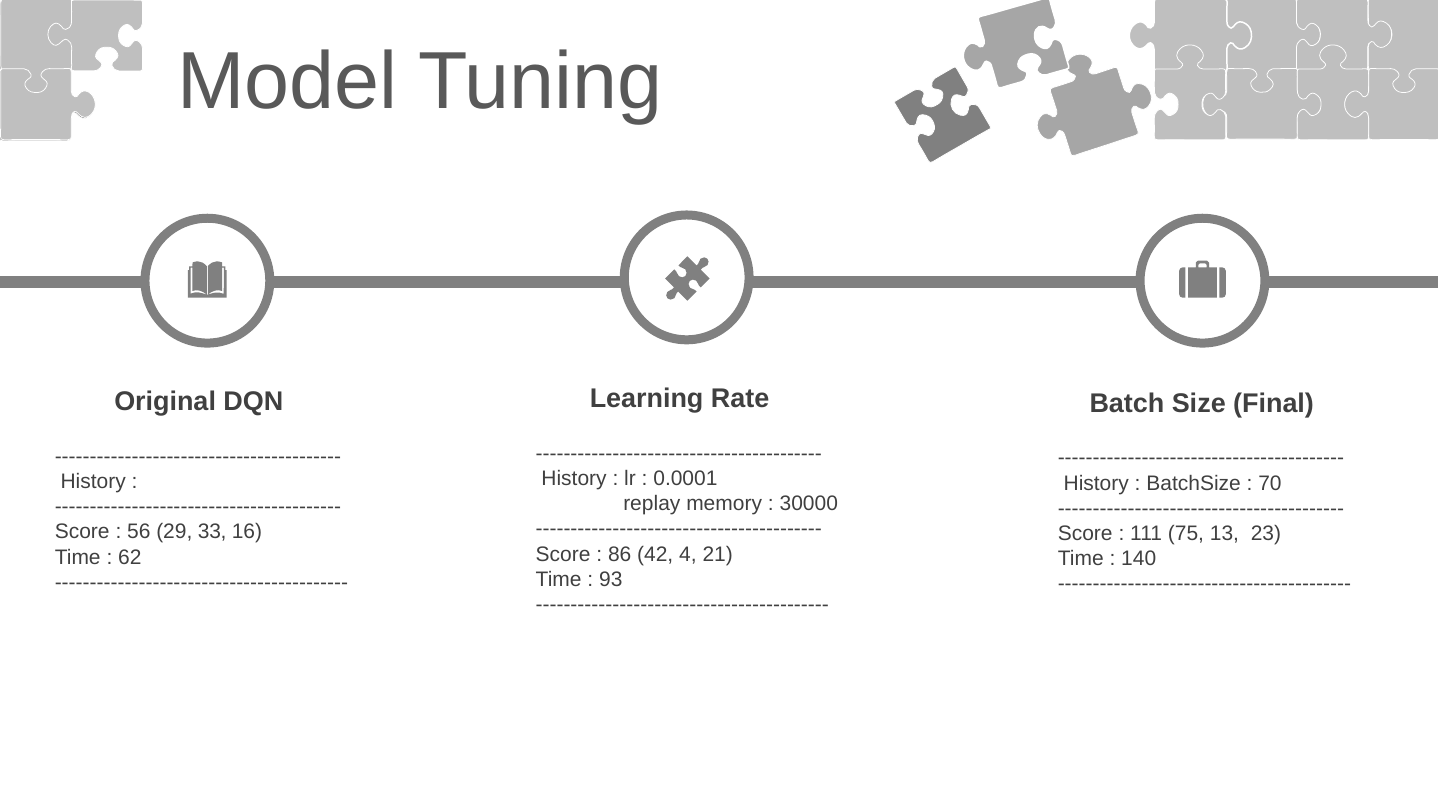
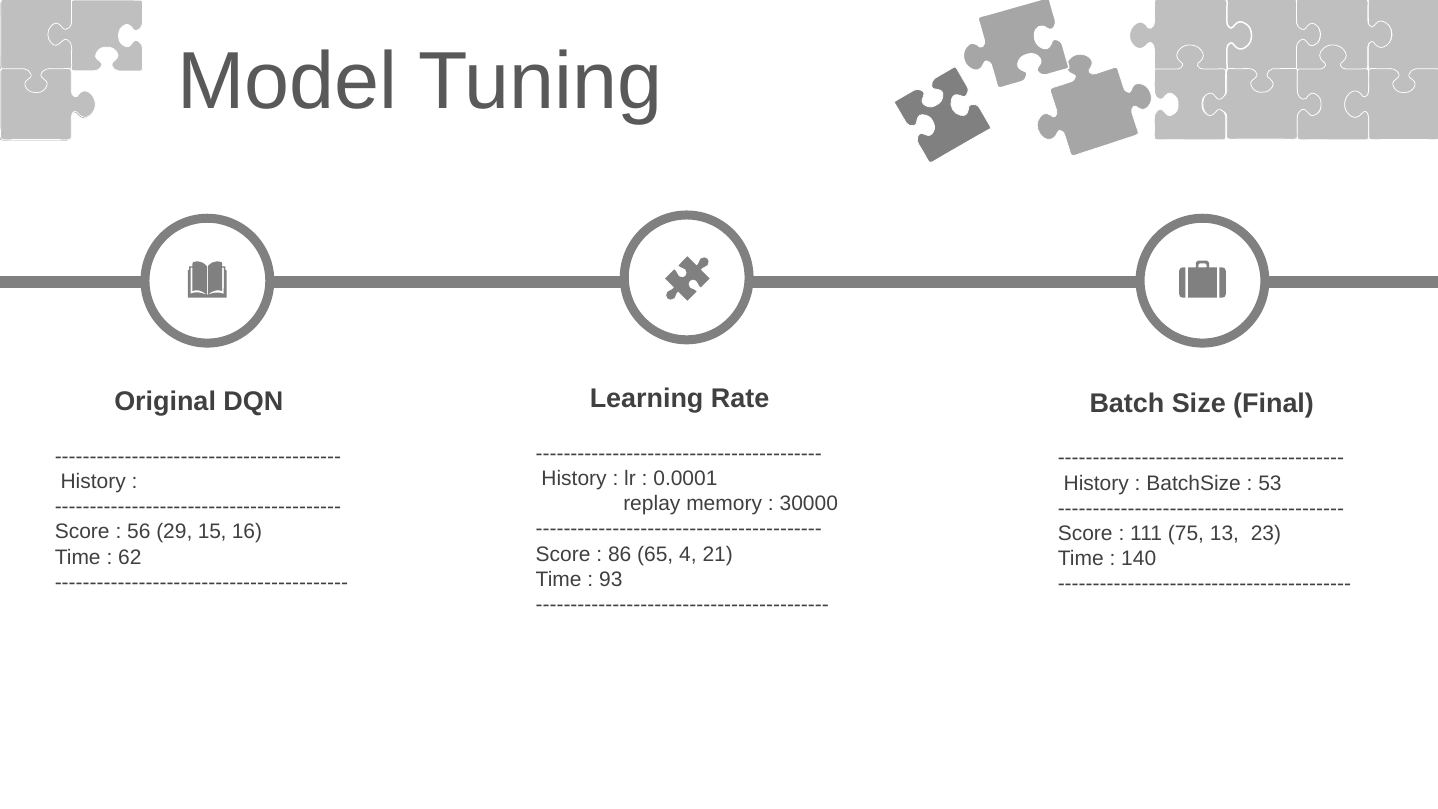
70: 70 -> 53
33: 33 -> 15
42: 42 -> 65
